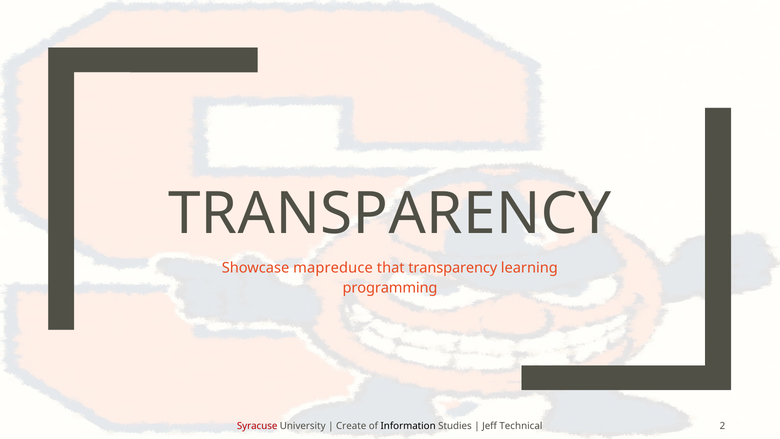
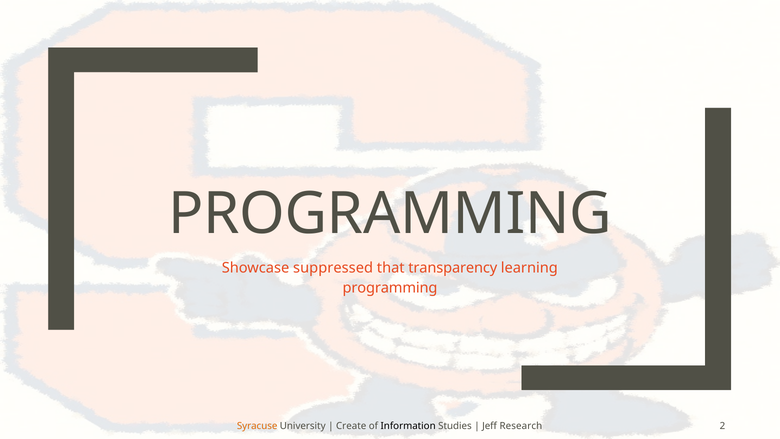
TRANSPARENCY at (390, 214): TRANSPARENCY -> PROGRAMMING
mapreduce: mapreduce -> suppressed
Syracuse colour: red -> orange
Technical: Technical -> Research
